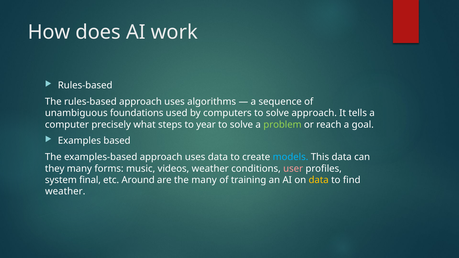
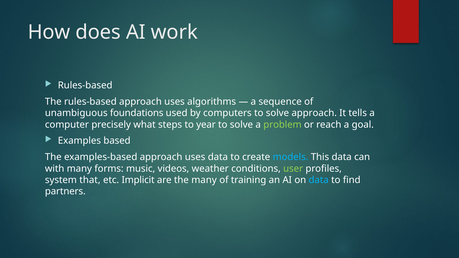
they: they -> with
user colour: pink -> light green
final: final -> that
Around: Around -> Implicit
data at (319, 180) colour: yellow -> light blue
weather at (65, 192): weather -> partners
